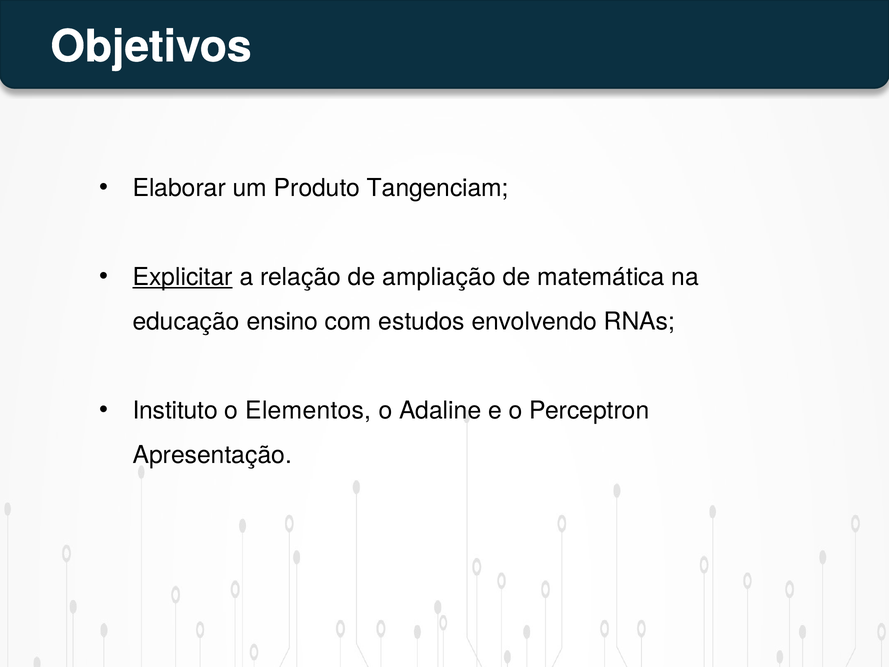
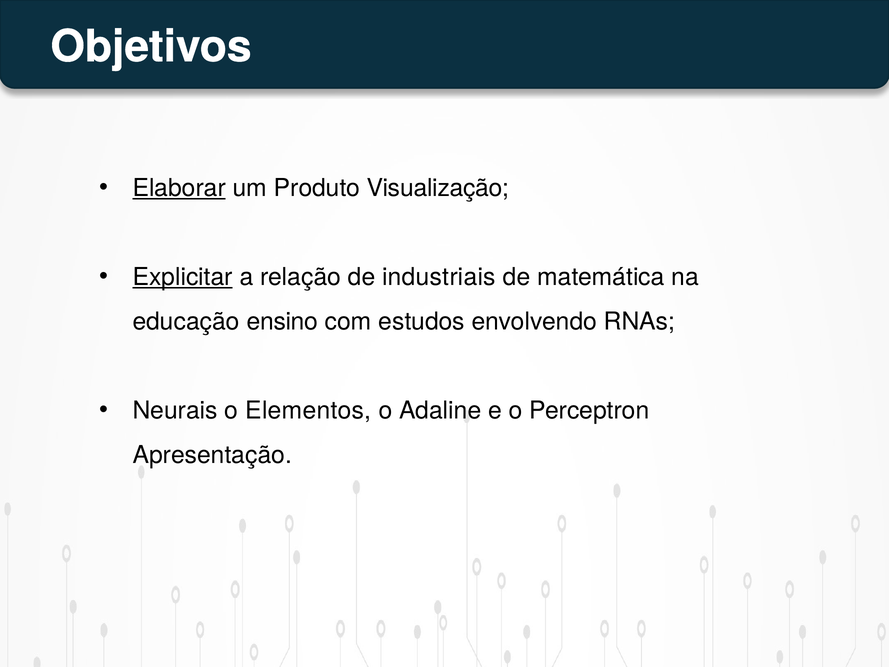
Elaborar underline: none -> present
Tangenciam: Tangenciam -> Visualização
ampliação: ampliação -> industriais
Instituto: Instituto -> Neurais
